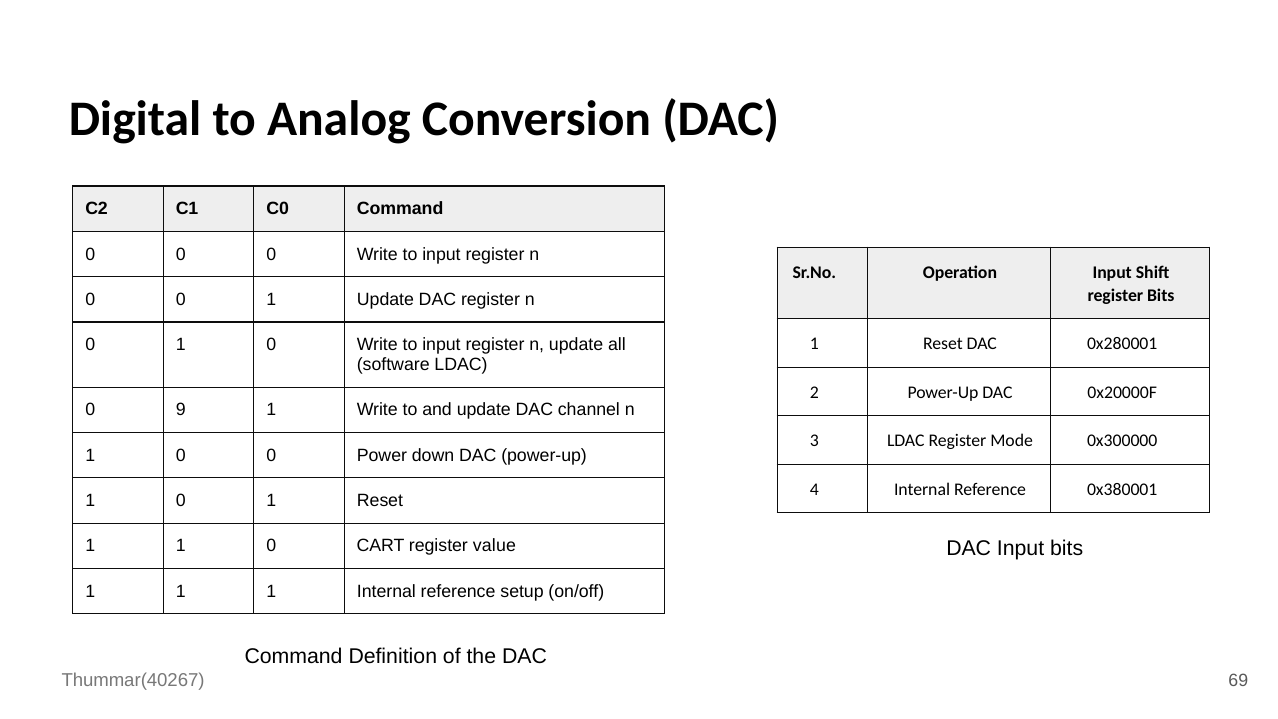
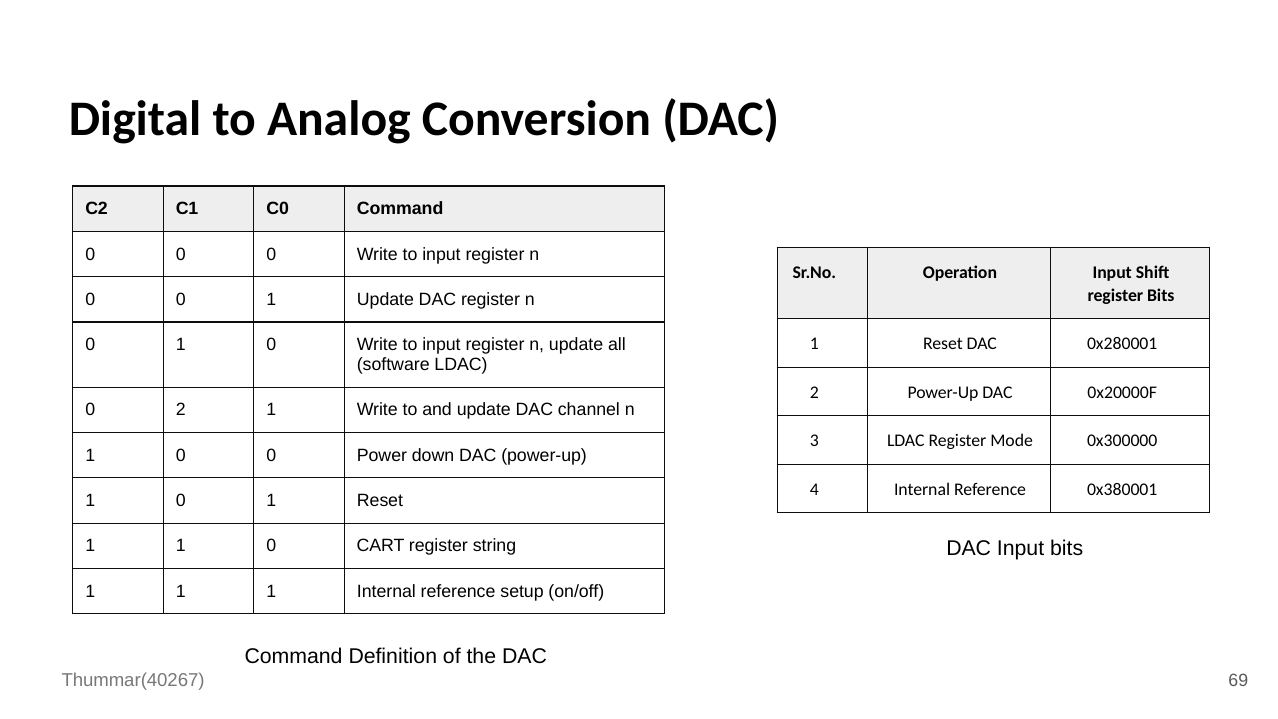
0 9: 9 -> 2
value: value -> string
